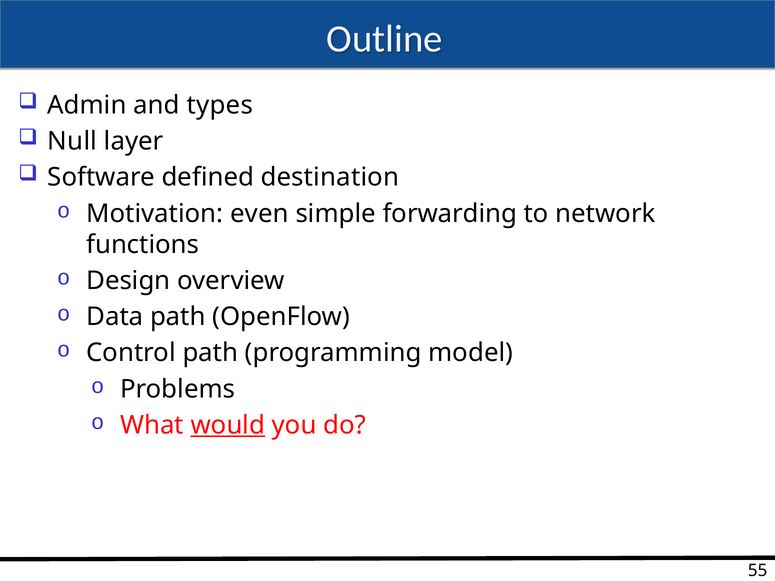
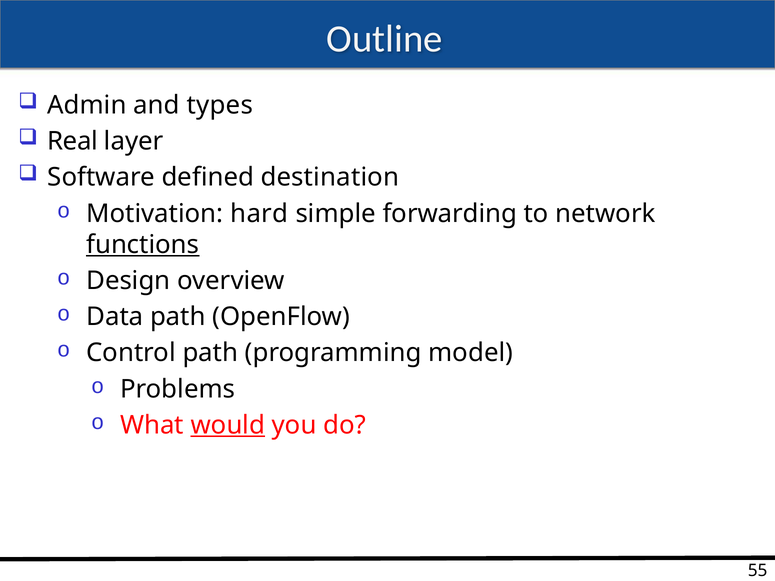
Null: Null -> Real
even: even -> hard
functions underline: none -> present
